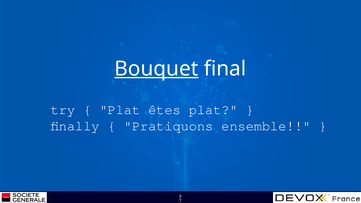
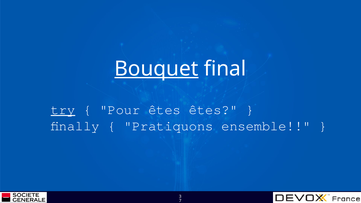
try underline: none -> present
Plat at (120, 110): Plat -> Pour
êtes plat: plat -> êtes
